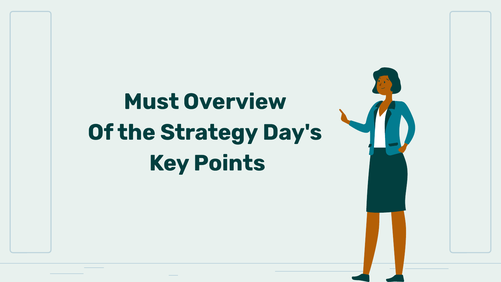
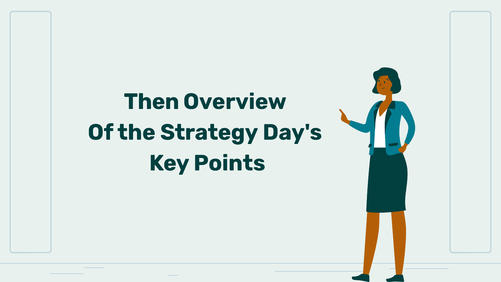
Must: Must -> Then
